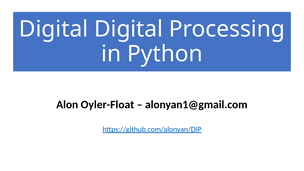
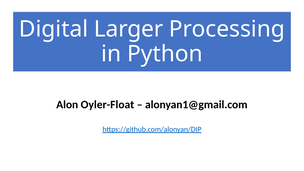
Digital Digital: Digital -> Larger
